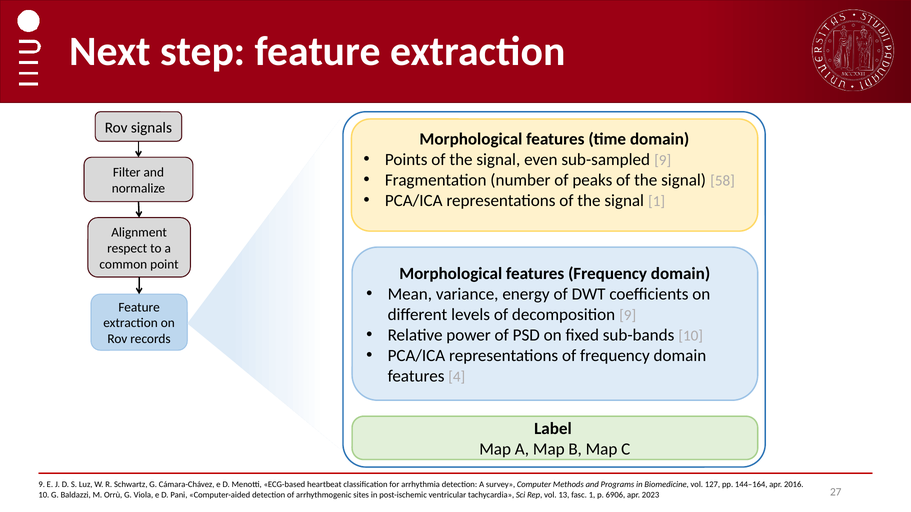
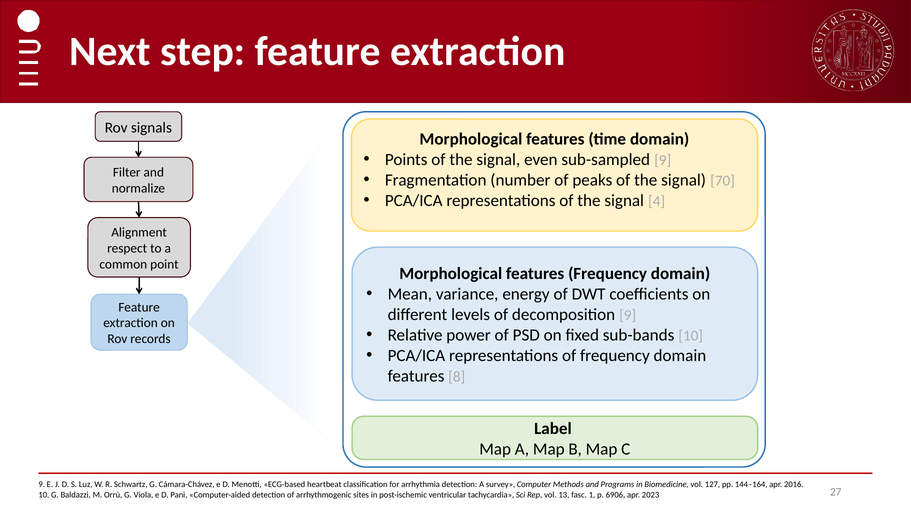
58: 58 -> 70
signal 1: 1 -> 4
4: 4 -> 8
